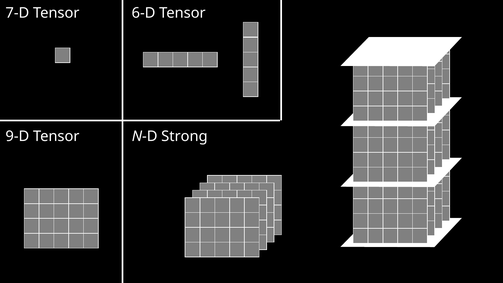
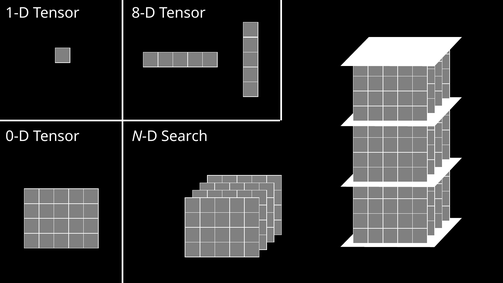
7-D: 7-D -> 1-D
6-D: 6-D -> 8-D
9-D: 9-D -> 0-D
Strong: Strong -> Search
